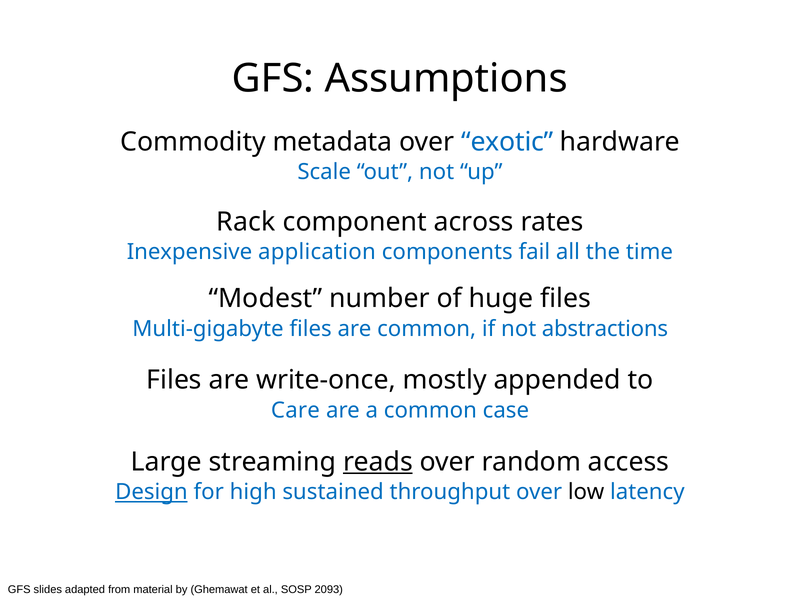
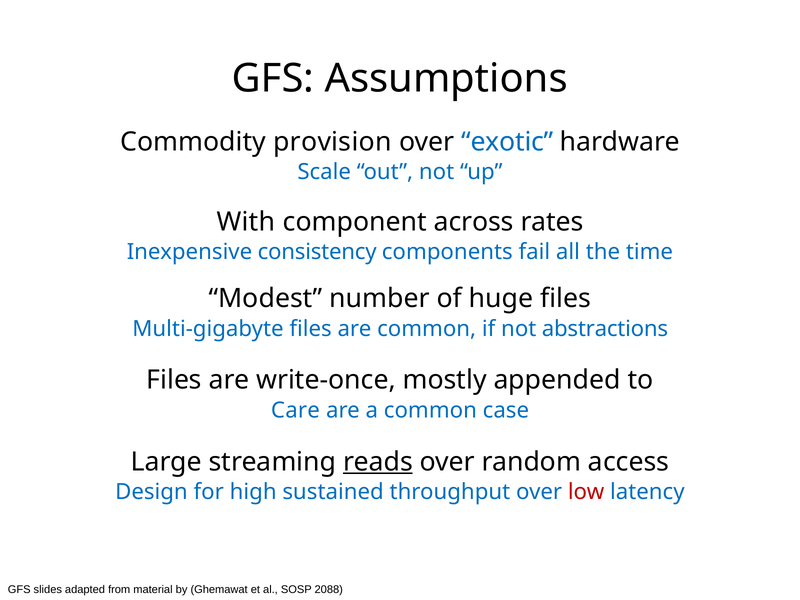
metadata: metadata -> provision
Rack: Rack -> With
application: application -> consistency
Design underline: present -> none
low colour: black -> red
2093: 2093 -> 2088
